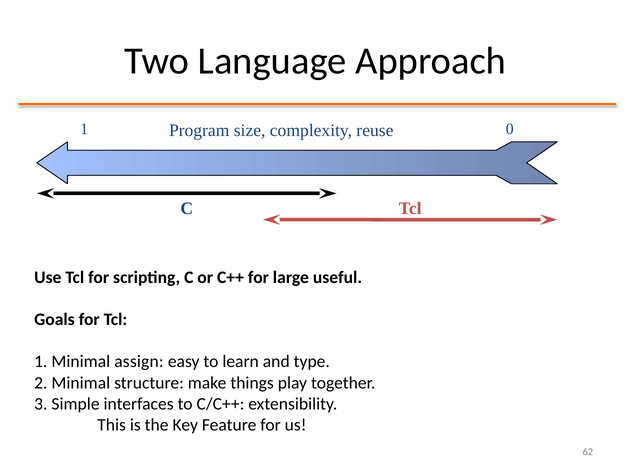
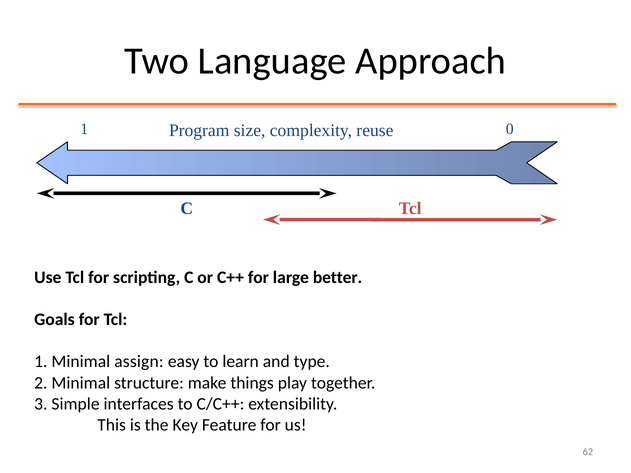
useful: useful -> better
